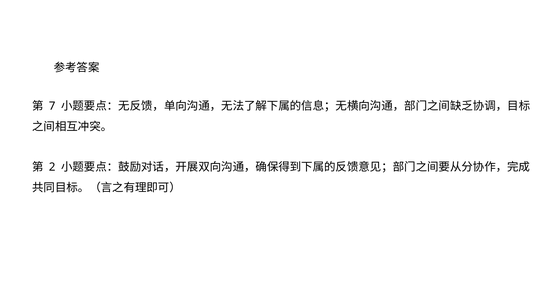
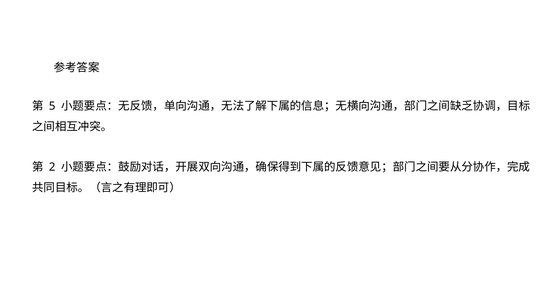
7: 7 -> 5
